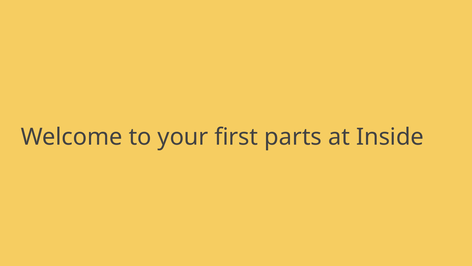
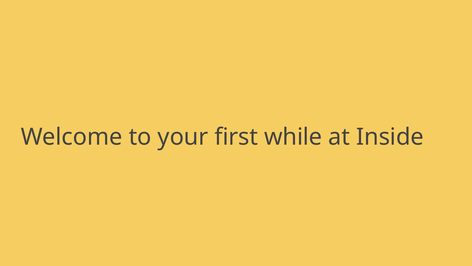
parts: parts -> while
